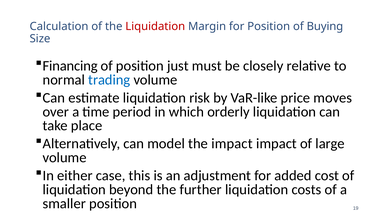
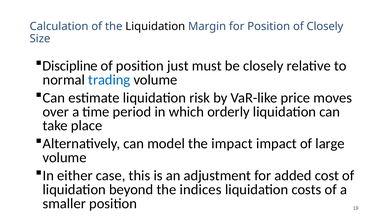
Liquidation at (155, 27) colour: red -> black
of Buying: Buying -> Closely
Financing: Financing -> Discipline
further: further -> indices
